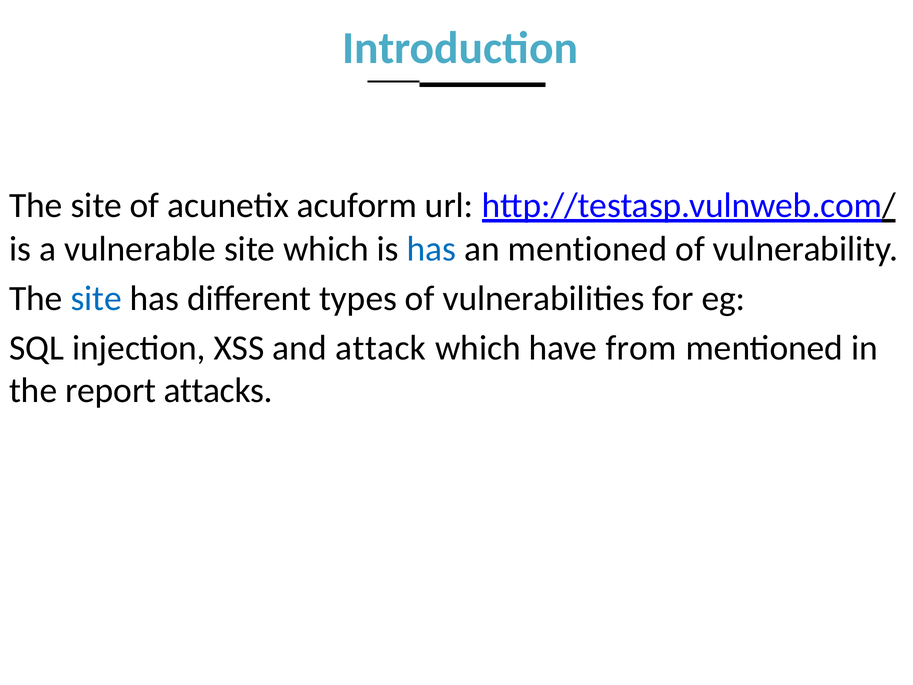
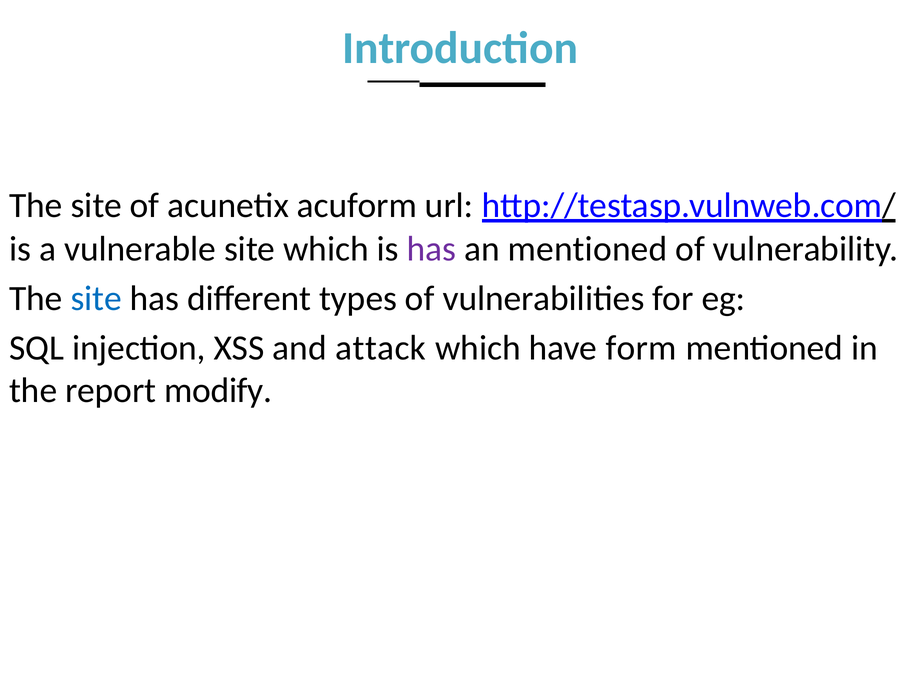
has at (432, 249) colour: blue -> purple
from: from -> form
attacks: attacks -> modify
